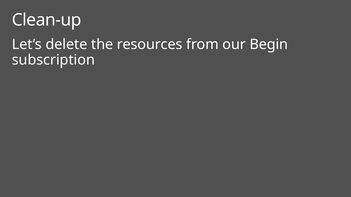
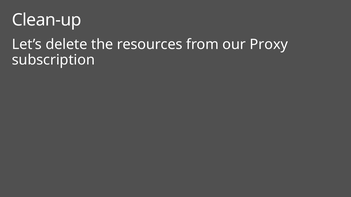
Begin: Begin -> Proxy
